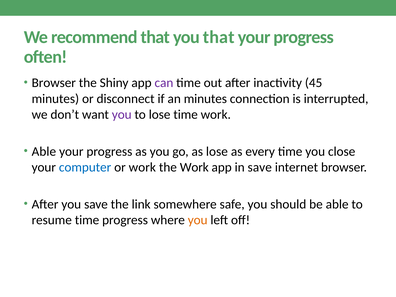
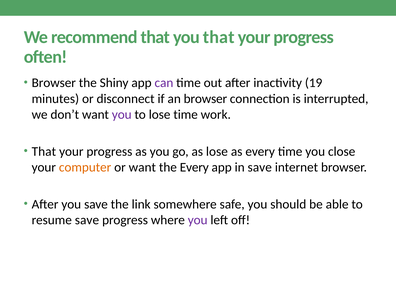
45: 45 -> 19
an minutes: minutes -> browser
Able at (44, 151): Able -> That
computer colour: blue -> orange
or work: work -> want
the Work: Work -> Every
resume time: time -> save
you at (198, 220) colour: orange -> purple
